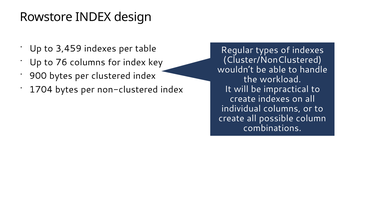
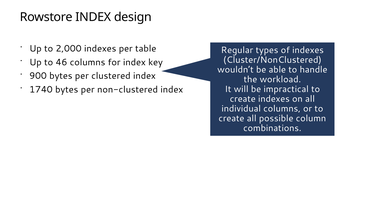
3,459: 3,459 -> 2,000
76: 76 -> 46
1704: 1704 -> 1740
